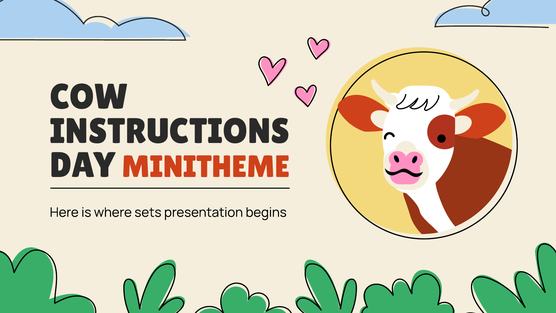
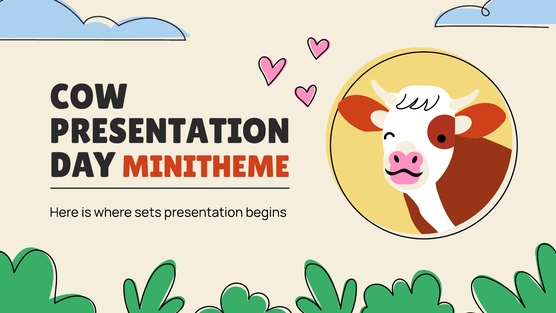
INSTRUCTIONS at (170, 131): INSTRUCTIONS -> PRESENTATION
